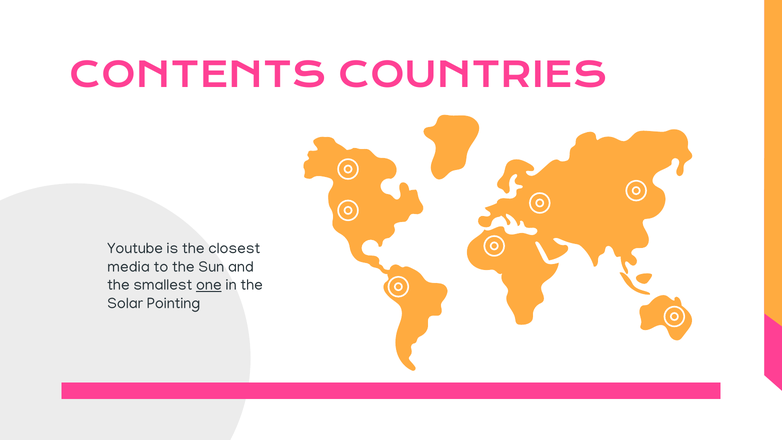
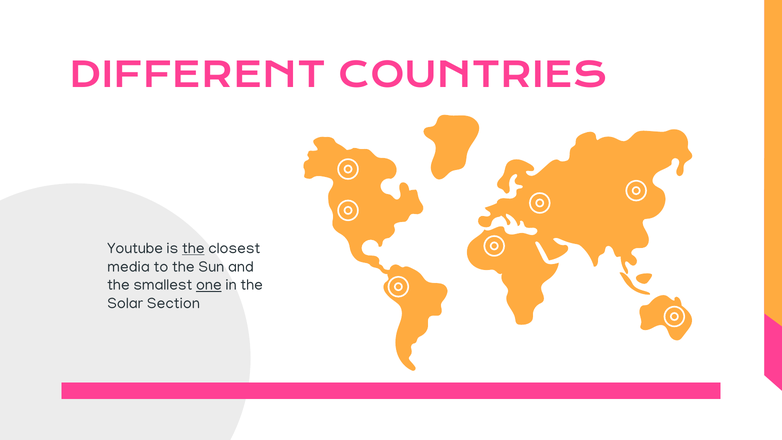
CONTENTS: CONTENTS -> DIFFERENT
the at (193, 248) underline: none -> present
Pointing: Pointing -> Section
